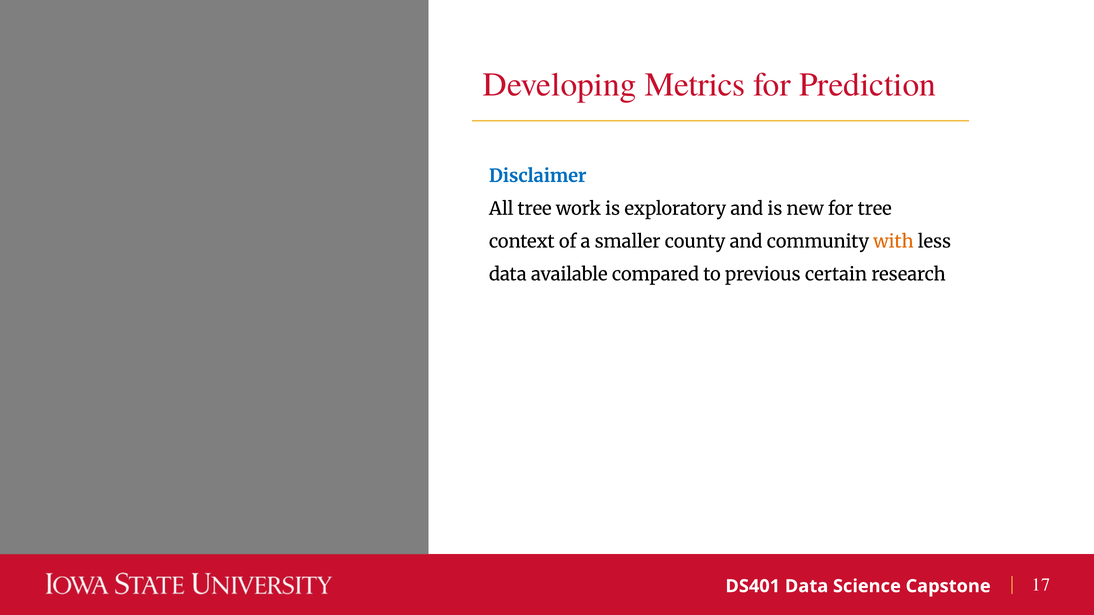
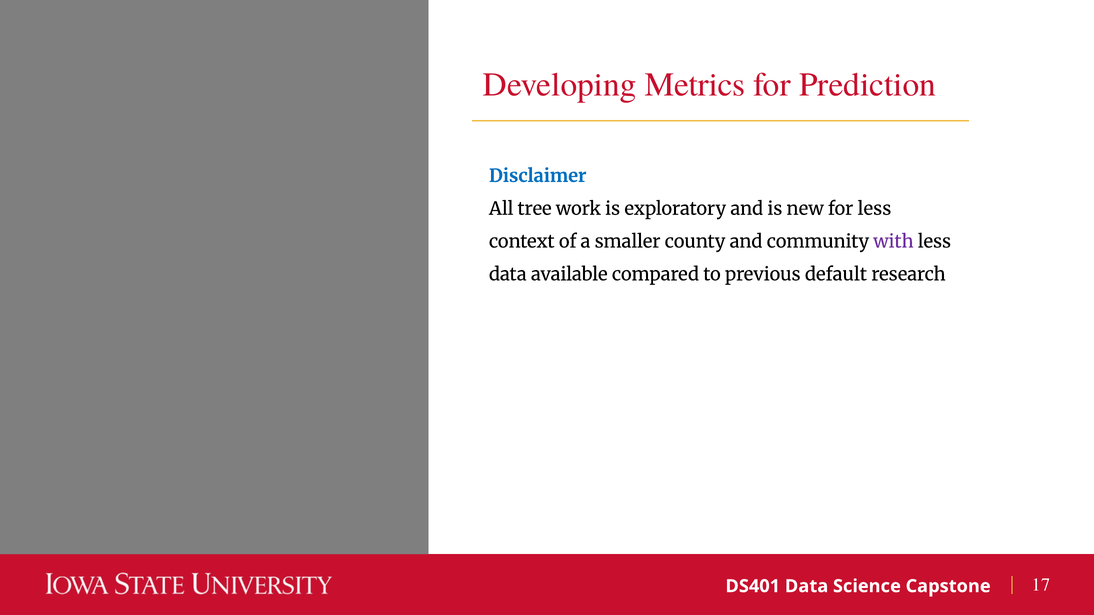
for tree: tree -> less
with colour: orange -> purple
certain: certain -> default
